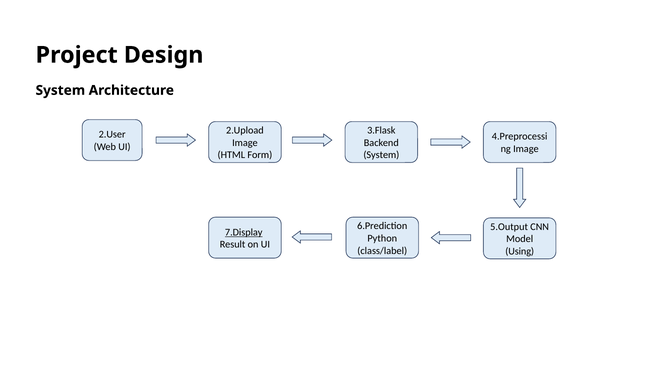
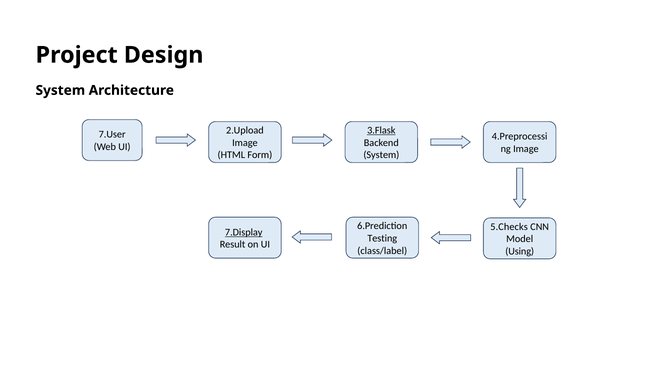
3.Flask underline: none -> present
2.User: 2.User -> 7.User
5.Output: 5.Output -> 5.Checks
Python: Python -> Testing
